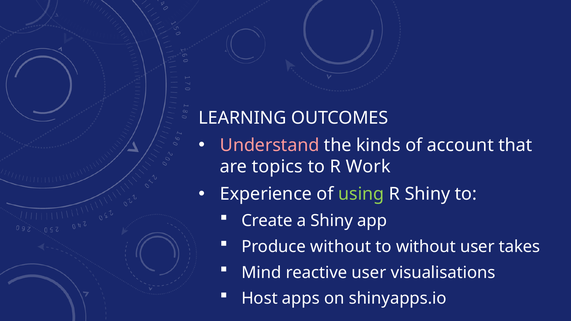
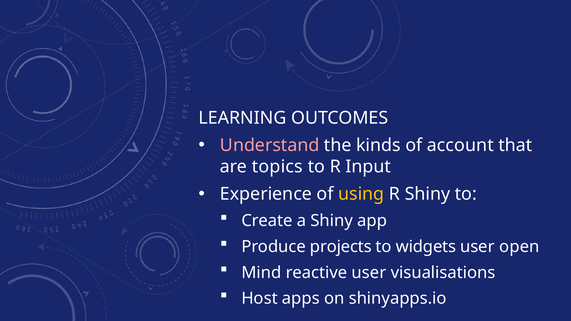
Work: Work -> Input
using colour: light green -> yellow
Produce without: without -> projects
to without: without -> widgets
takes: takes -> open
